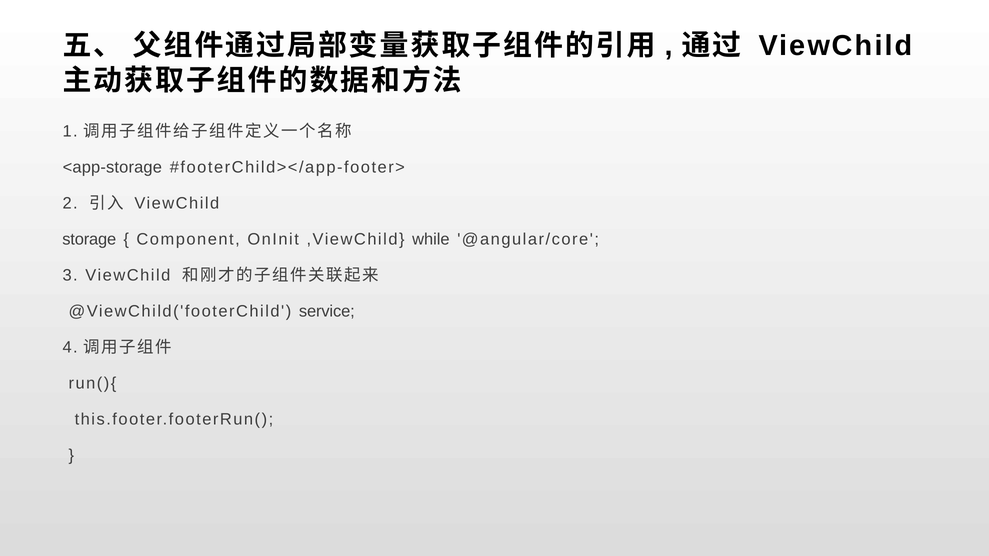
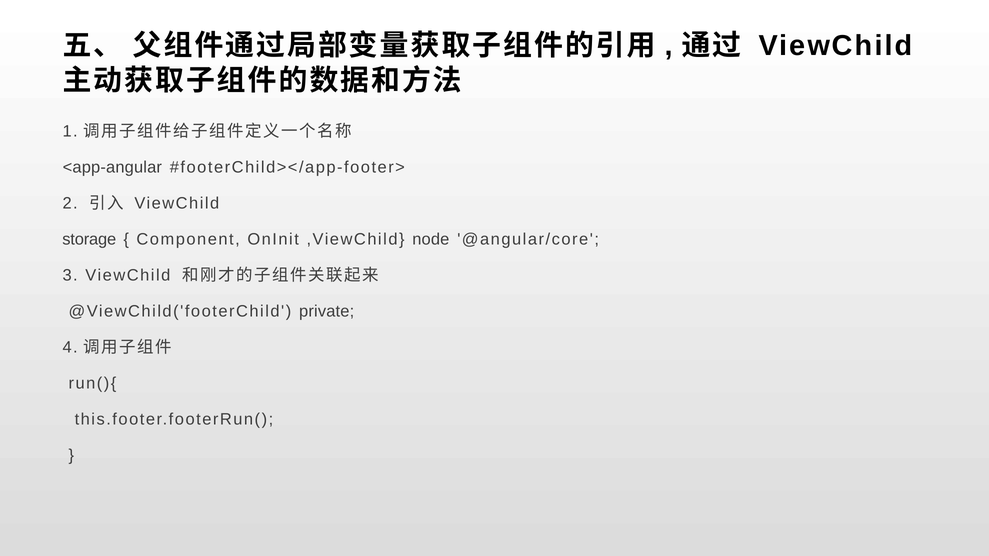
<app-storage: <app-storage -> <app-angular
while: while -> node
service: service -> private
